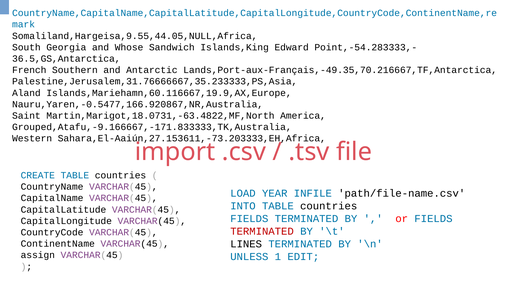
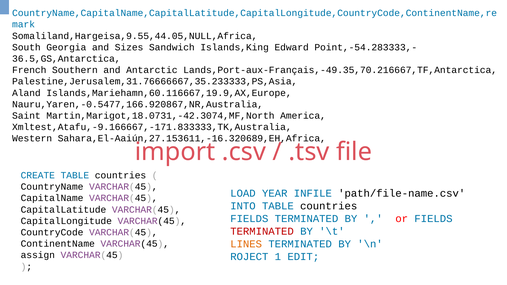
Whose: Whose -> Sizes
Martin,Marigot,18.0731,-63.4822,MF,North: Martin,Marigot,18.0731,-63.4822,MF,North -> Martin,Marigot,18.0731,-42.3074,MF,North
Grouped,Atafu,-9.166667,-171.833333,TK,Australia: Grouped,Atafu,-9.166667,-171.833333,TK,Australia -> Xmltest,Atafu,-9.166667,-171.833333,TK,Australia
Sahara,El-Aaiún,27.153611,-73.203333,EH,Africa: Sahara,El-Aaiún,27.153611,-73.203333,EH,Africa -> Sahara,El-Aaiún,27.153611,-16.320689,EH,Africa
LINES colour: black -> orange
UNLESS: UNLESS -> ROJECT
